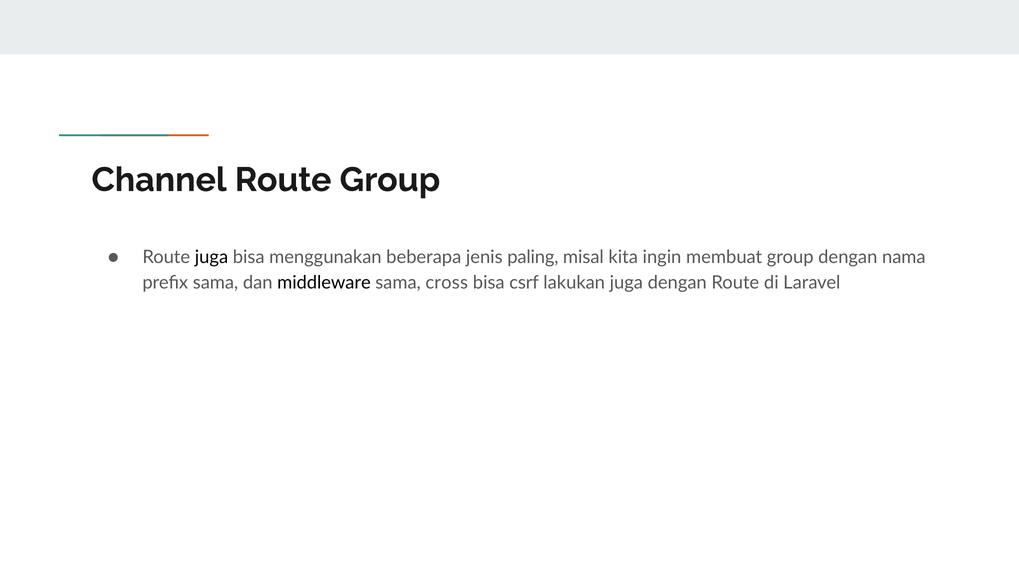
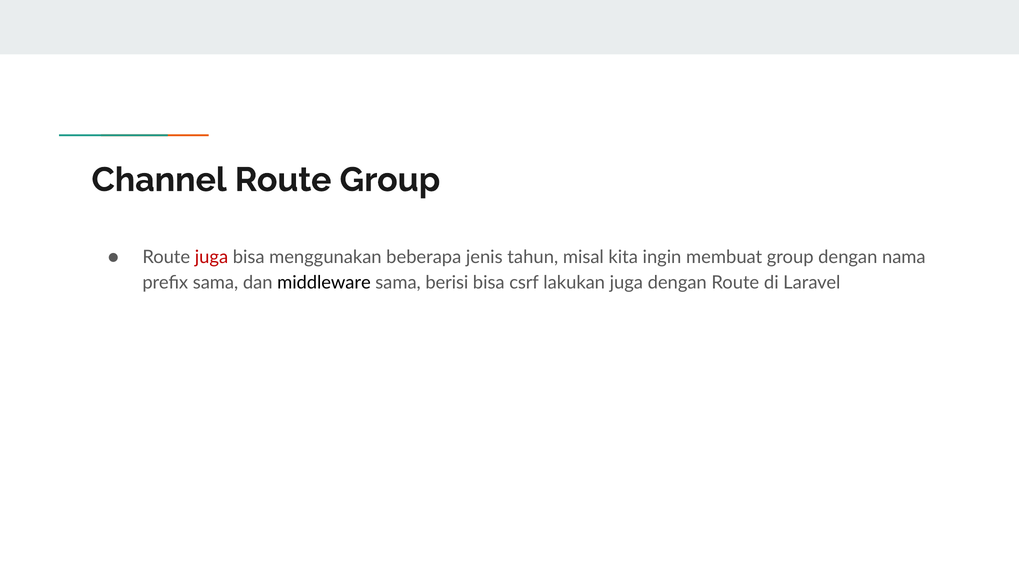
juga at (211, 257) colour: black -> red
paling: paling -> tahun
cross: cross -> berisi
